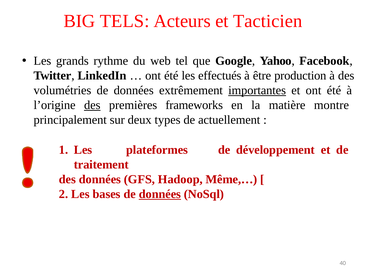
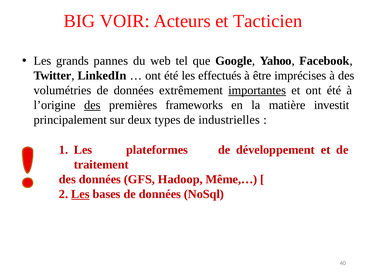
TELS: TELS -> VOIR
rythme: rythme -> pannes
production: production -> imprécises
montre: montre -> investit
actuellement: actuellement -> industrielles
Les at (80, 194) underline: none -> present
données at (160, 194) underline: present -> none
